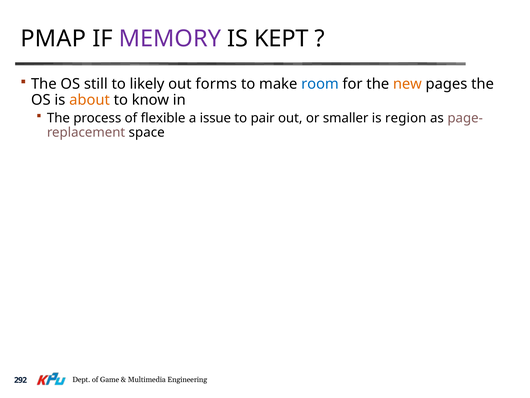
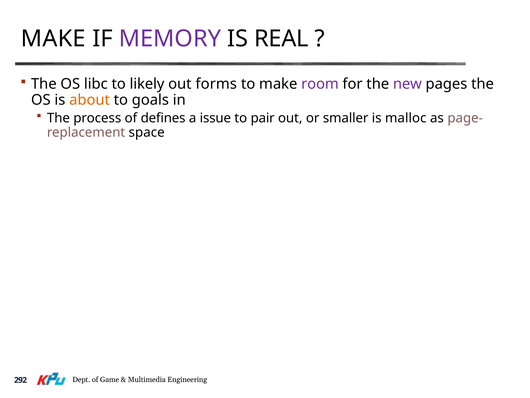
PMAP at (53, 39): PMAP -> MAKE
KEPT: KEPT -> REAL
still: still -> libc
room colour: blue -> purple
new colour: orange -> purple
know: know -> goals
flexible: flexible -> defines
region: region -> malloc
